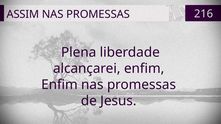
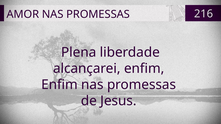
ASSIM: ASSIM -> AMOR
